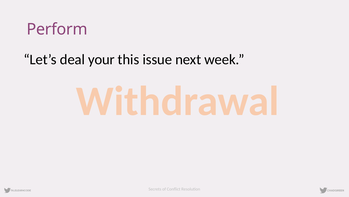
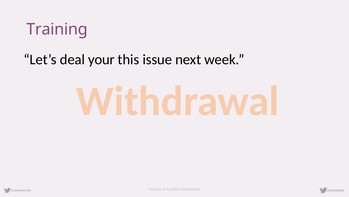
Perform: Perform -> Training
